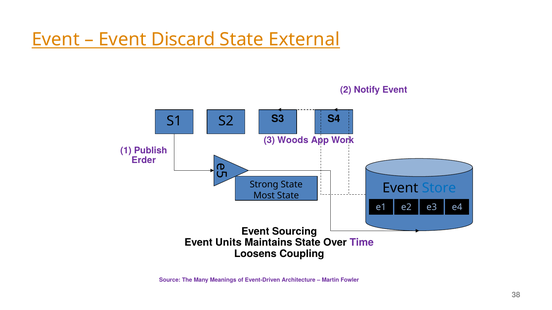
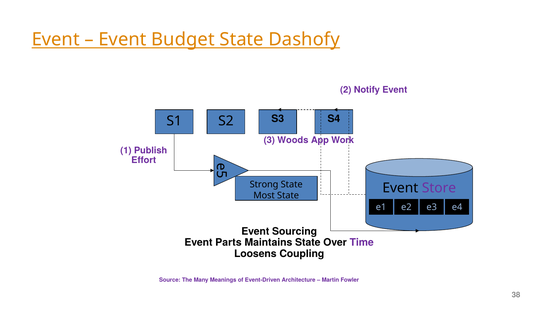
Discard: Discard -> Budget
External: External -> Dashofy
Erder: Erder -> Effort
Store colour: blue -> purple
Units: Units -> Parts
